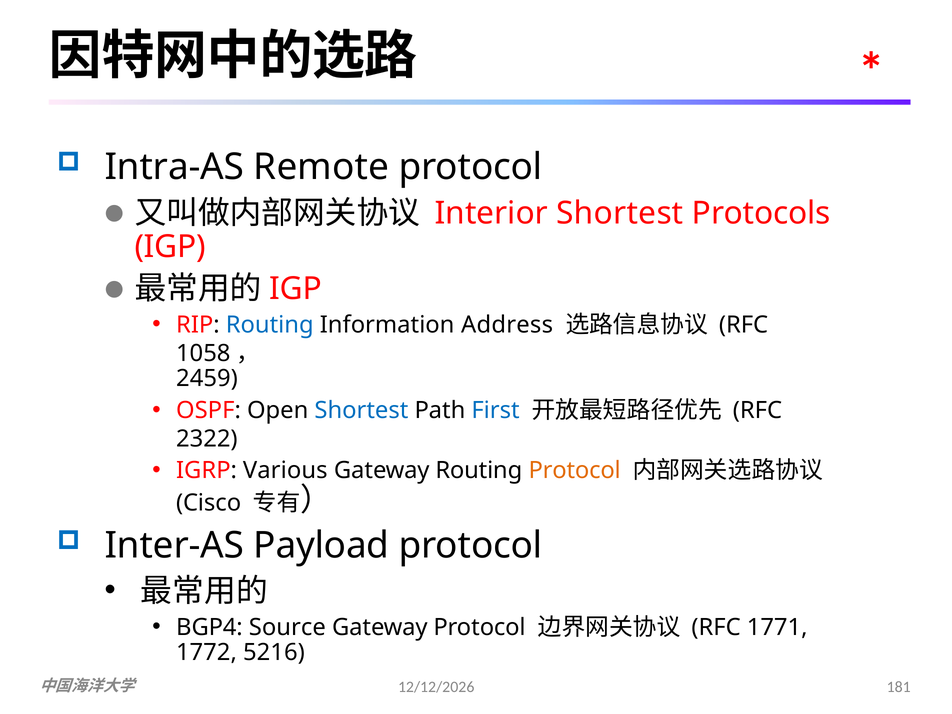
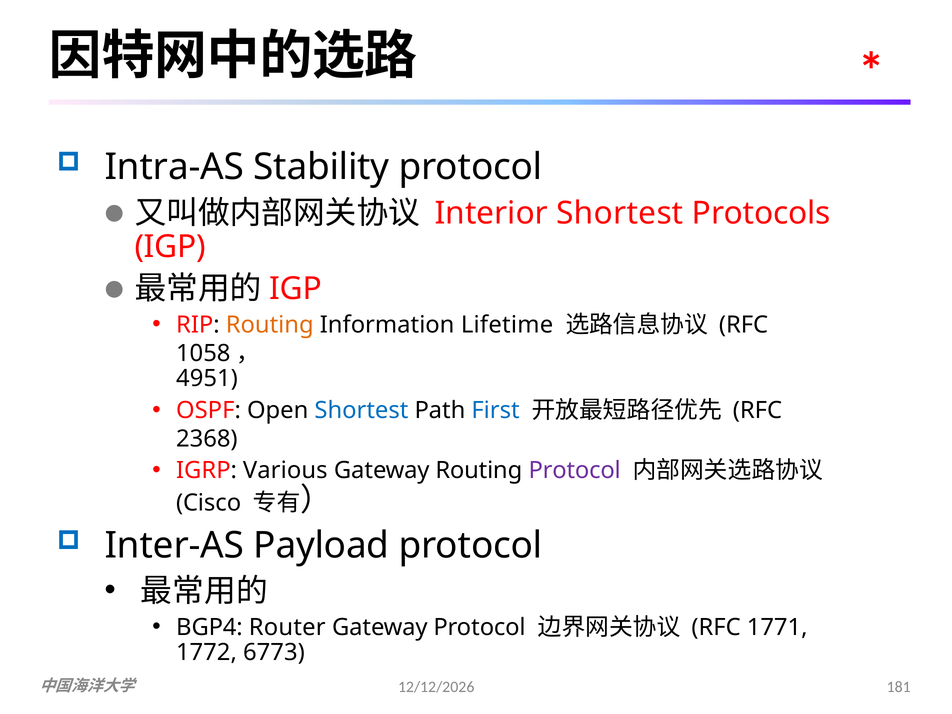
Remote: Remote -> Stability
Routing at (270, 325) colour: blue -> orange
Address: Address -> Lifetime
2459: 2459 -> 4951
2322: 2322 -> 2368
Protocol at (575, 470) colour: orange -> purple
Source: Source -> Router
5216: 5216 -> 6773
